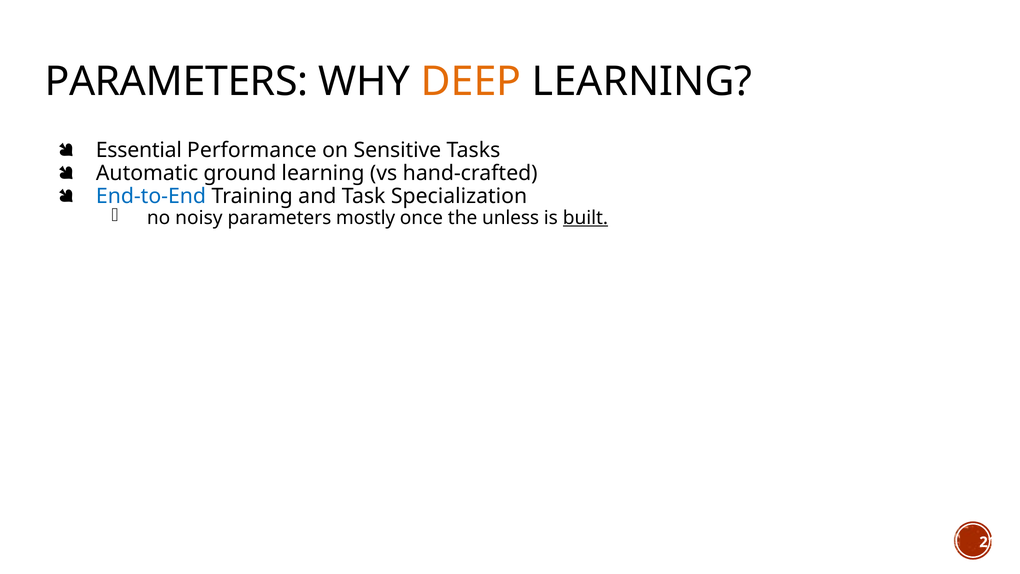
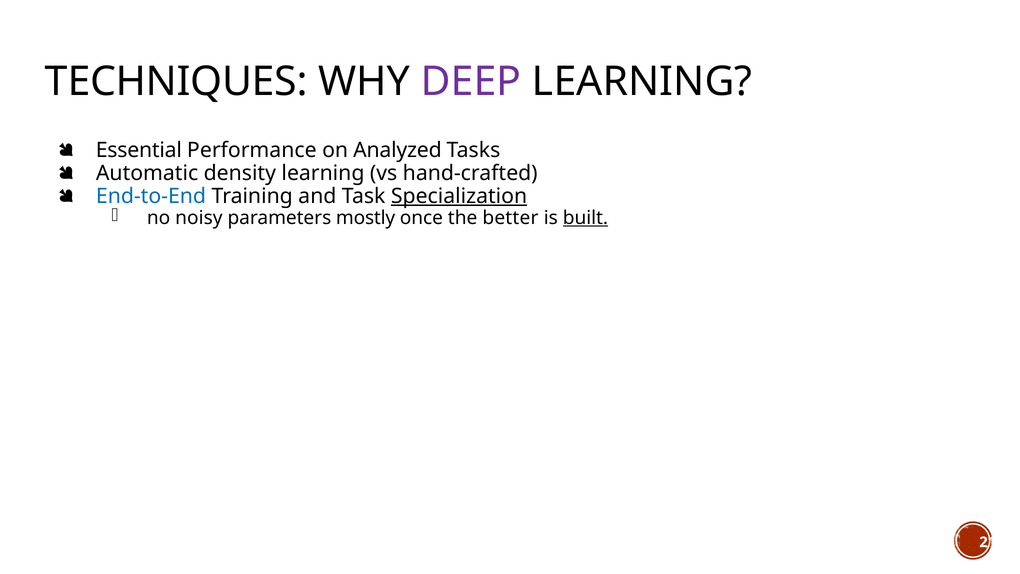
PARAMETERS at (176, 82): PARAMETERS -> TECHNIQUES
DEEP colour: orange -> purple
Sensitive: Sensitive -> Analyzed
ground: ground -> density
Specialization underline: none -> present
unless: unless -> better
